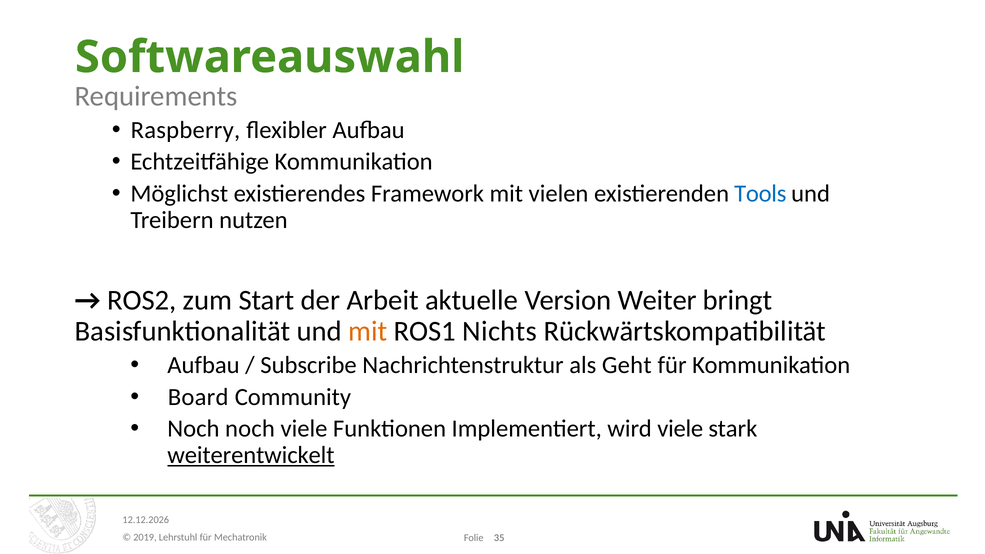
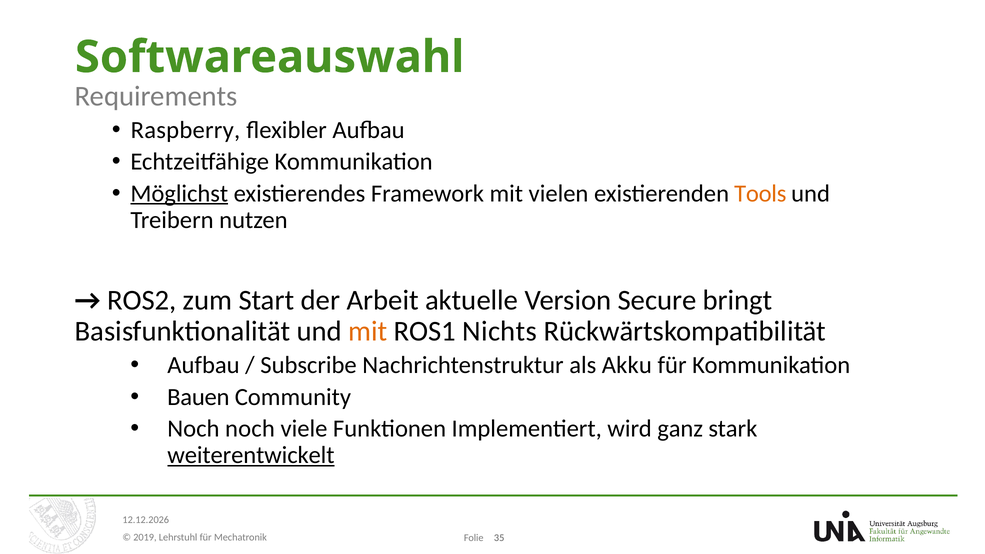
Möglichst underline: none -> present
Tools colour: blue -> orange
Weiter: Weiter -> Secure
Geht: Geht -> Akku
Board: Board -> Bauen
wird viele: viele -> ganz
